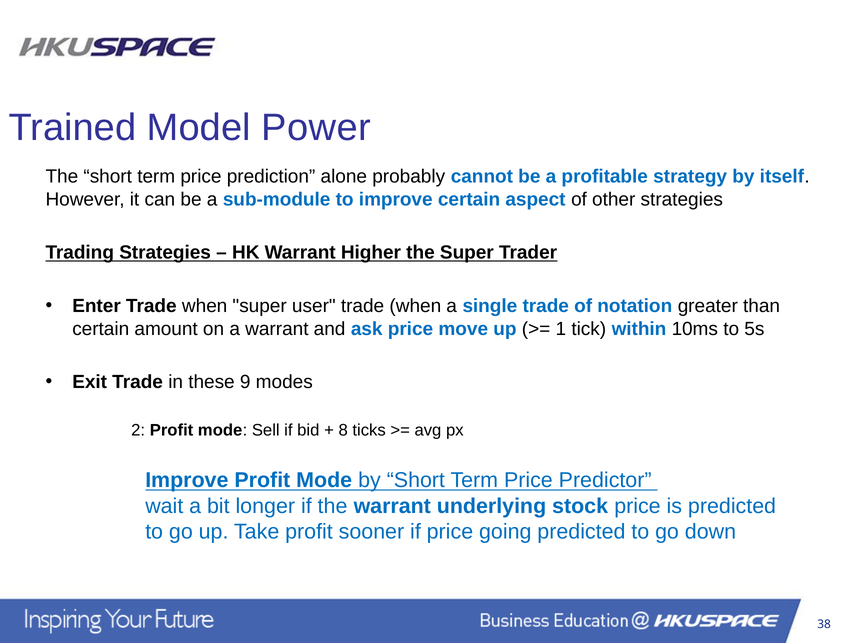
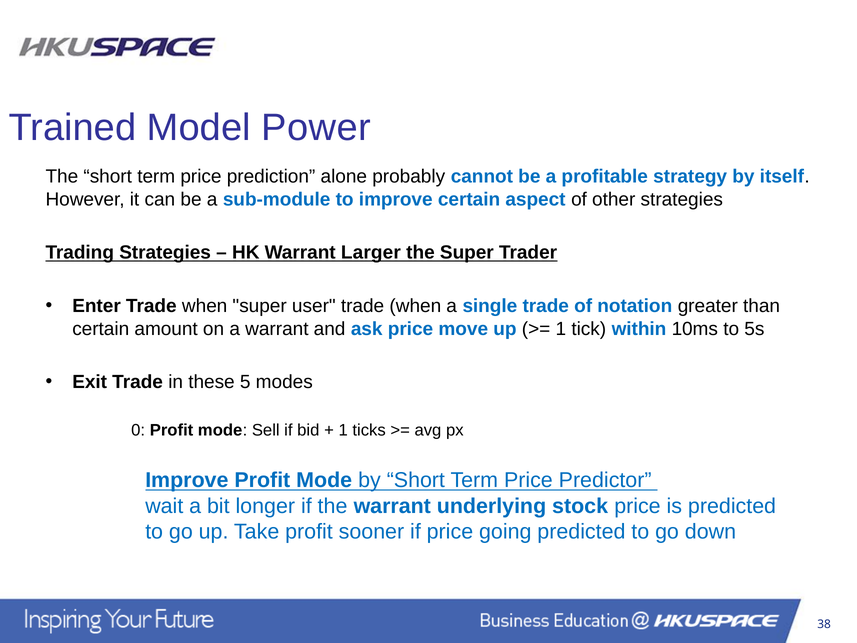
Higher: Higher -> Larger
9: 9 -> 5
2: 2 -> 0
8 at (343, 430): 8 -> 1
